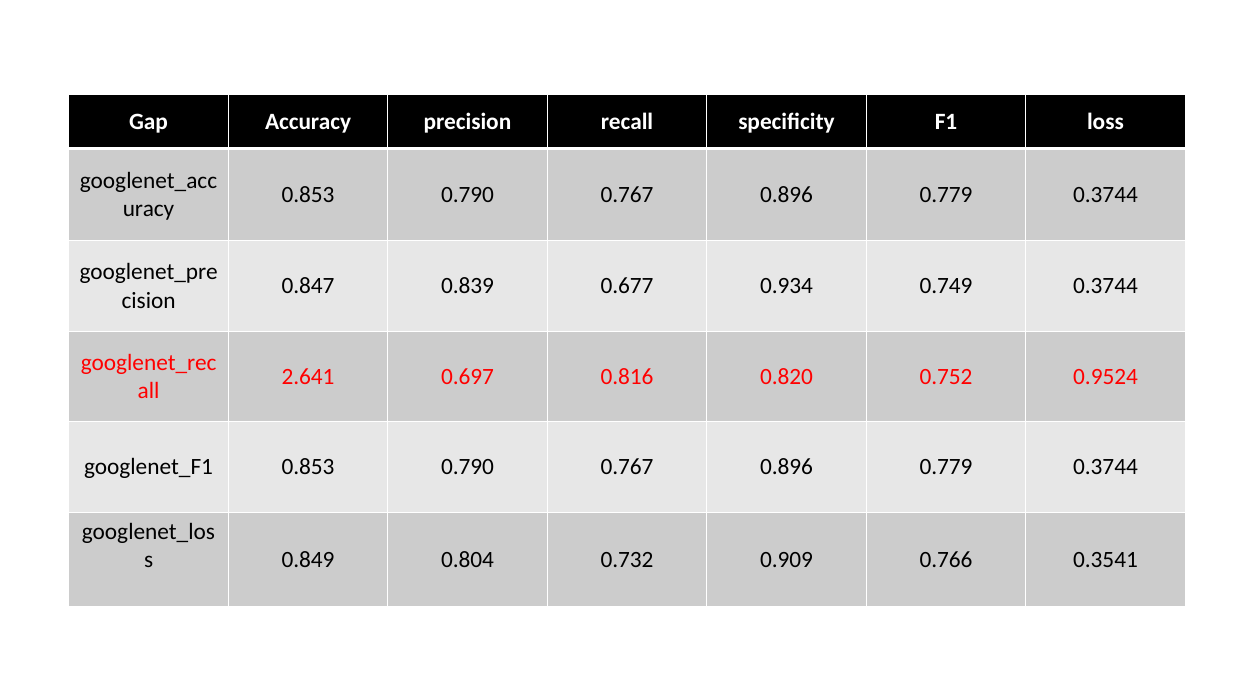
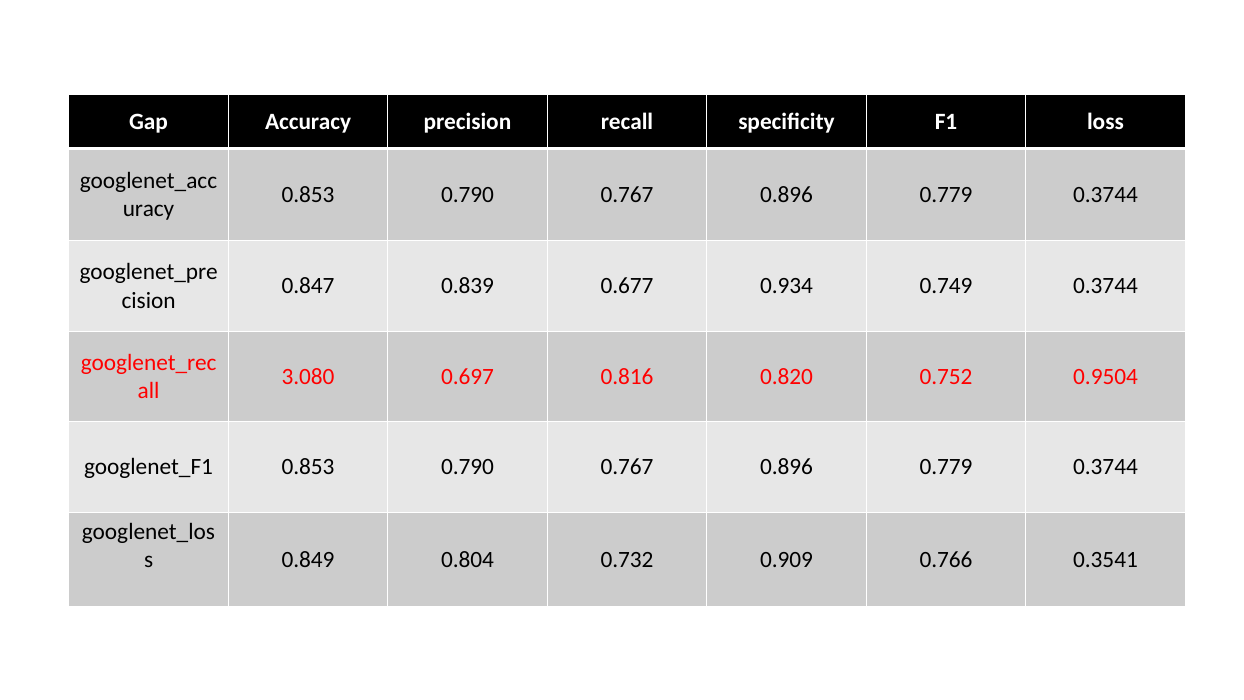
2.641: 2.641 -> 3.080
0.9524: 0.9524 -> 0.9504
